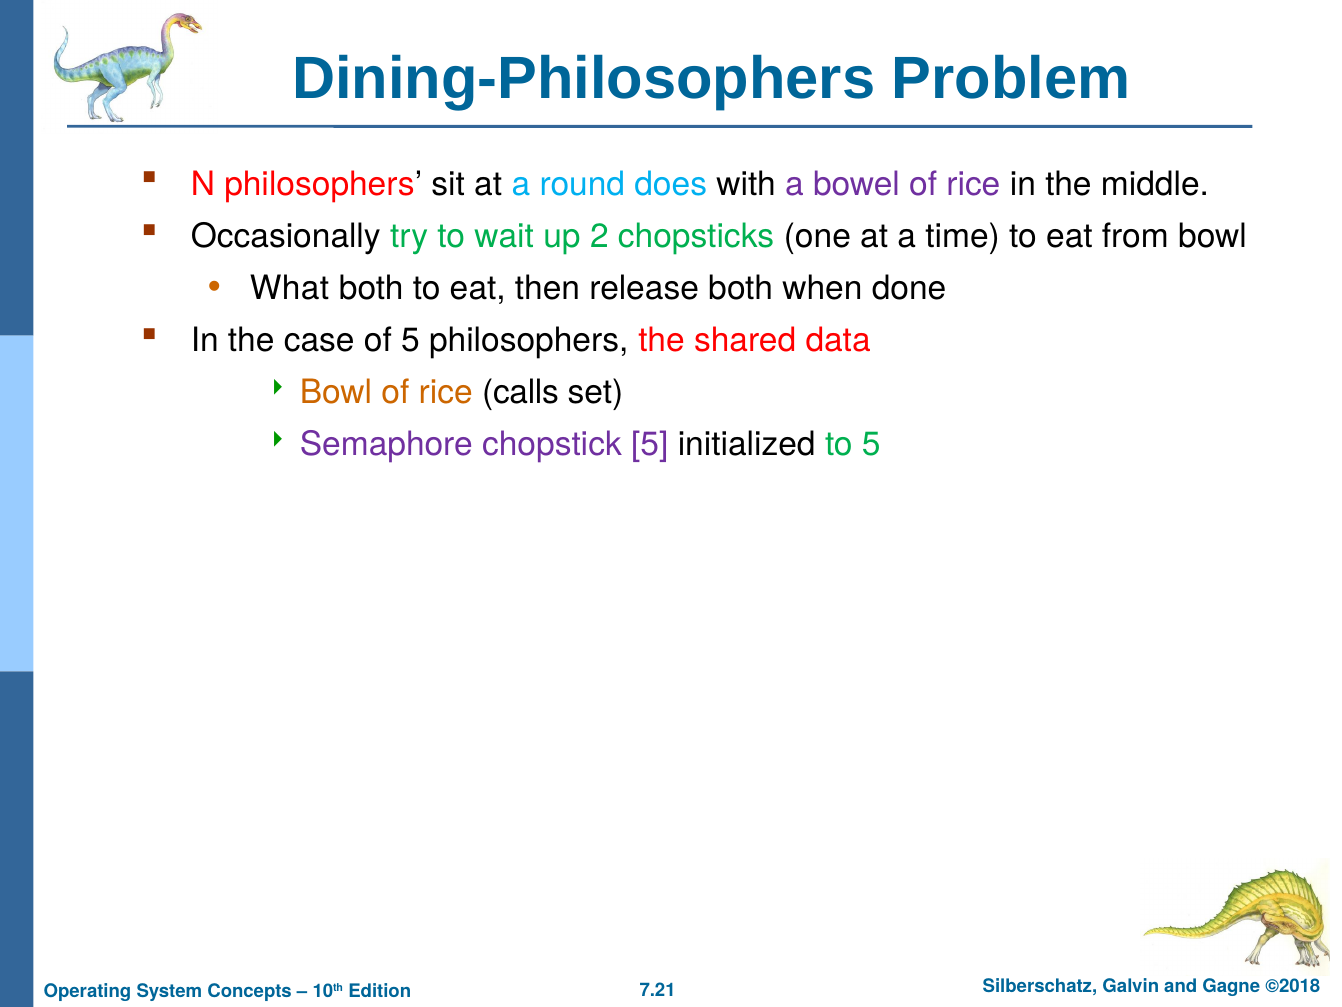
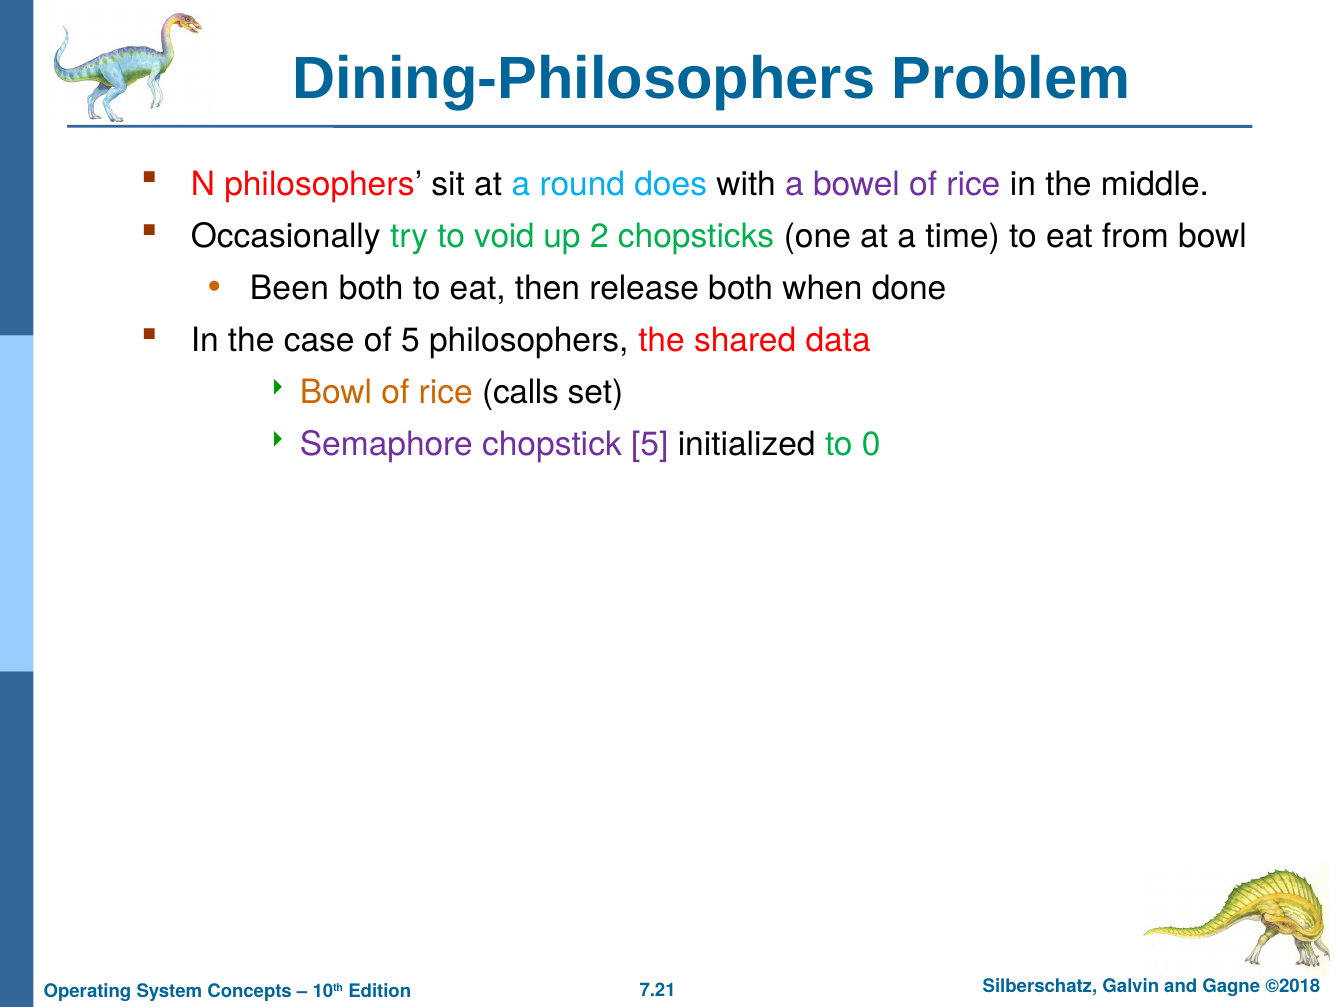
wait: wait -> void
What: What -> Been
to 5: 5 -> 0
